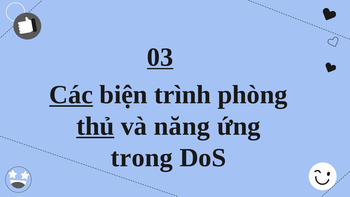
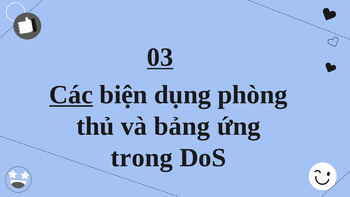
trình: trình -> dụng
thủ underline: present -> none
năng: năng -> bảng
